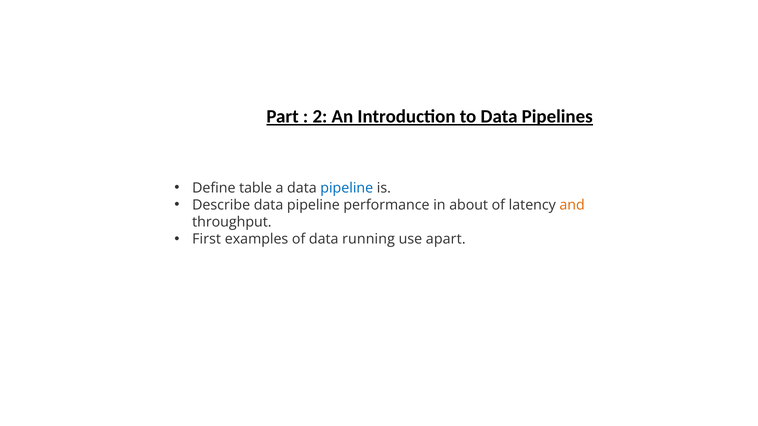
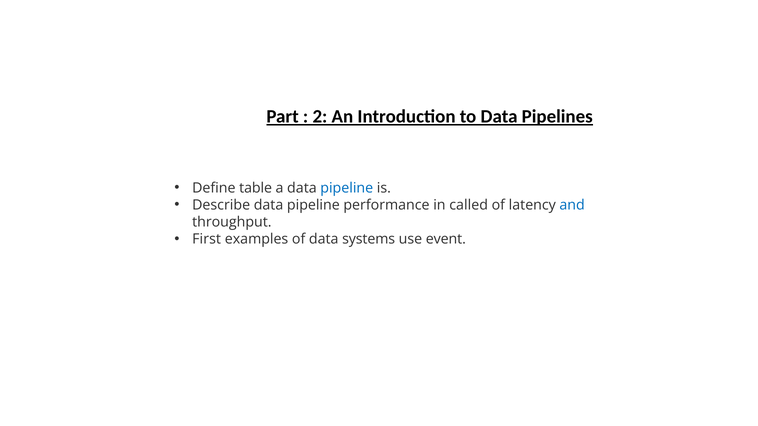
about: about -> called
and colour: orange -> blue
running: running -> systems
apart: apart -> event
